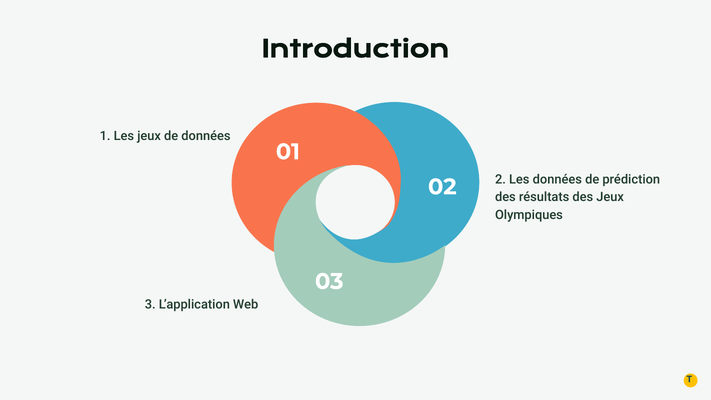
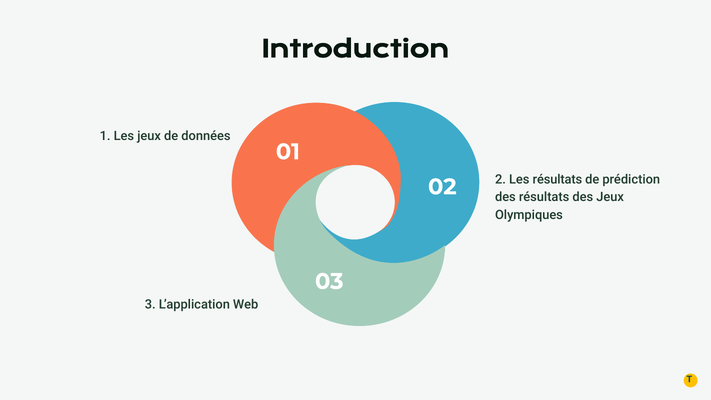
Les données: données -> résultats
